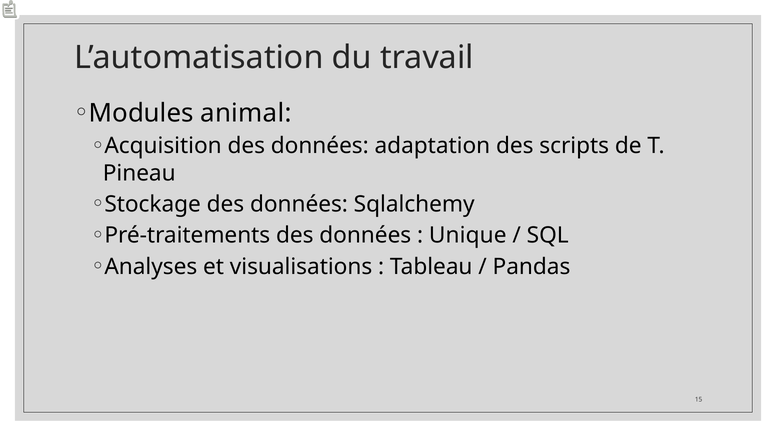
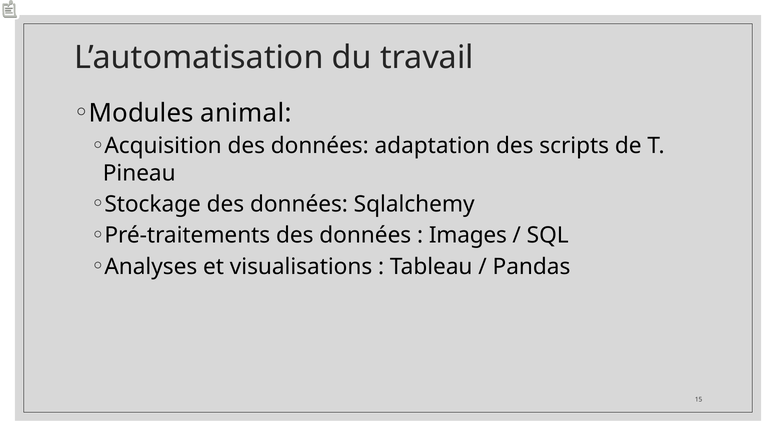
Unique: Unique -> Images
